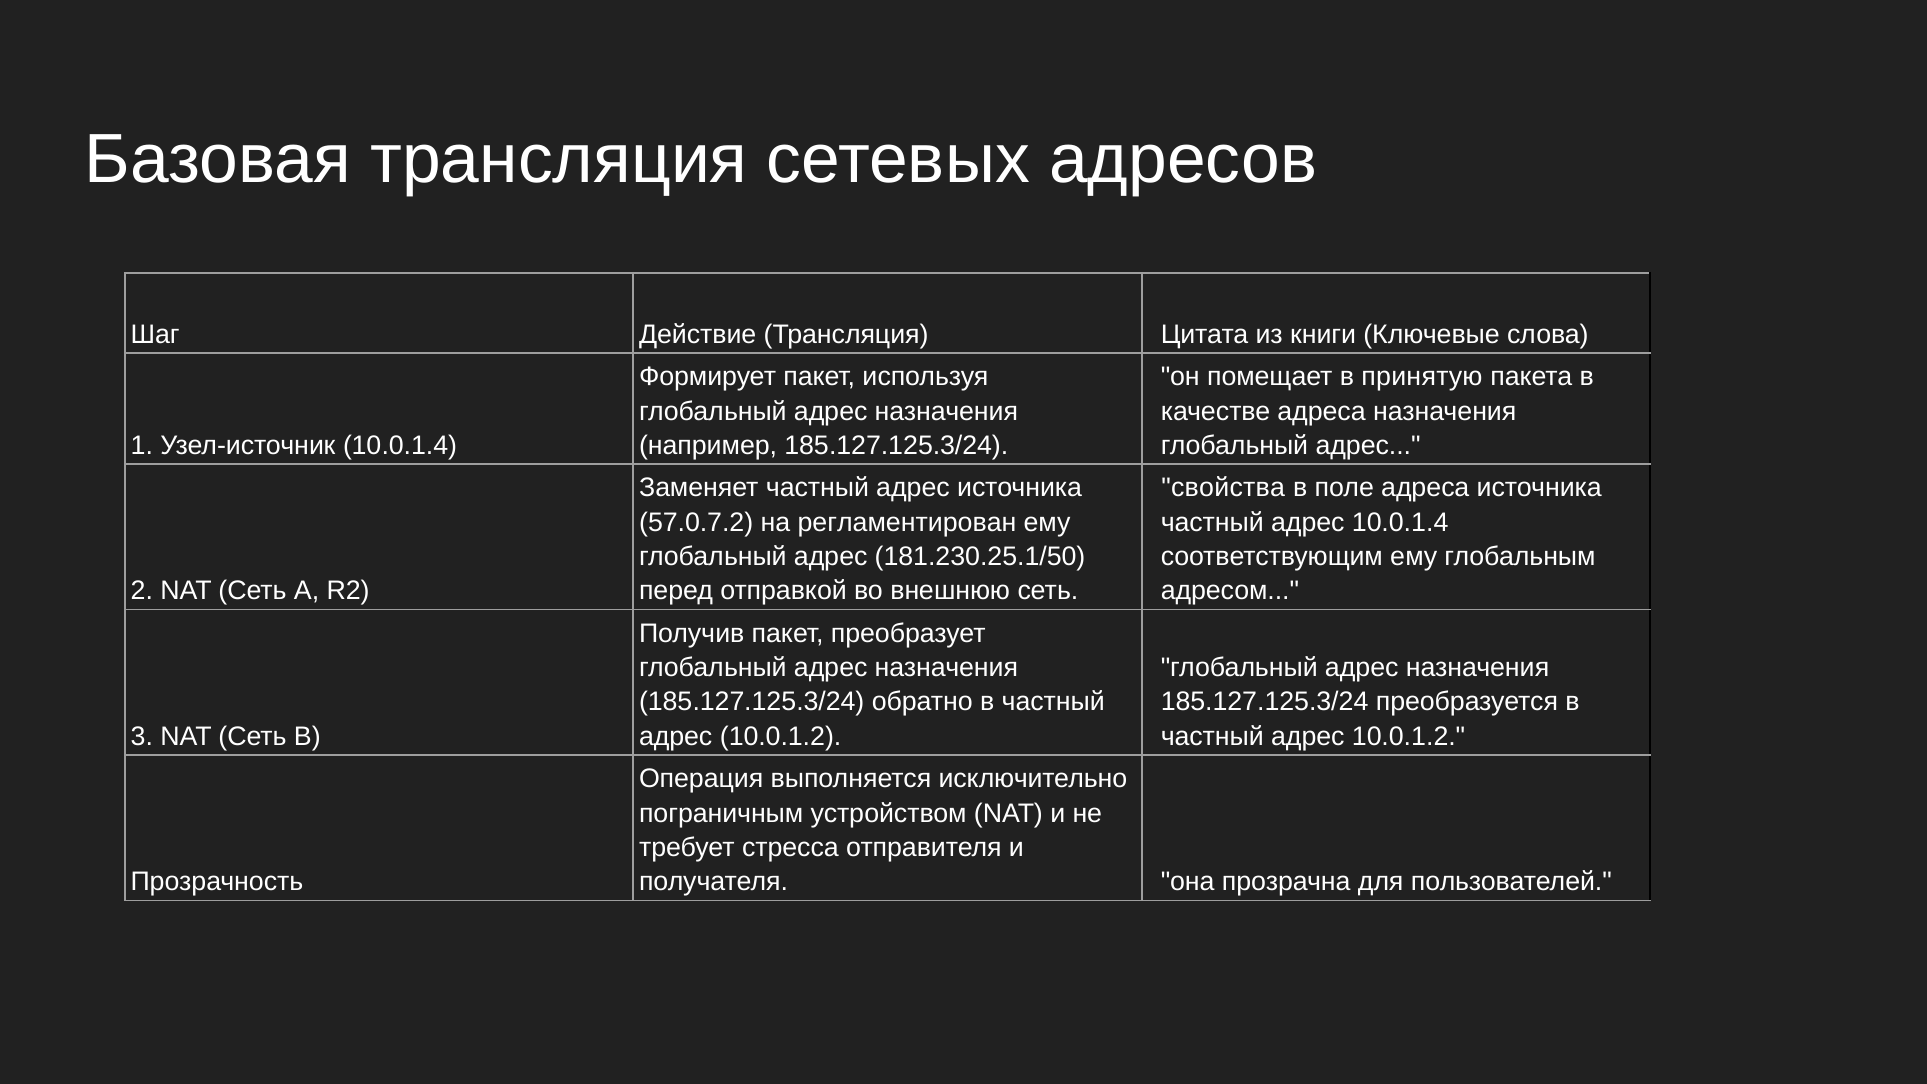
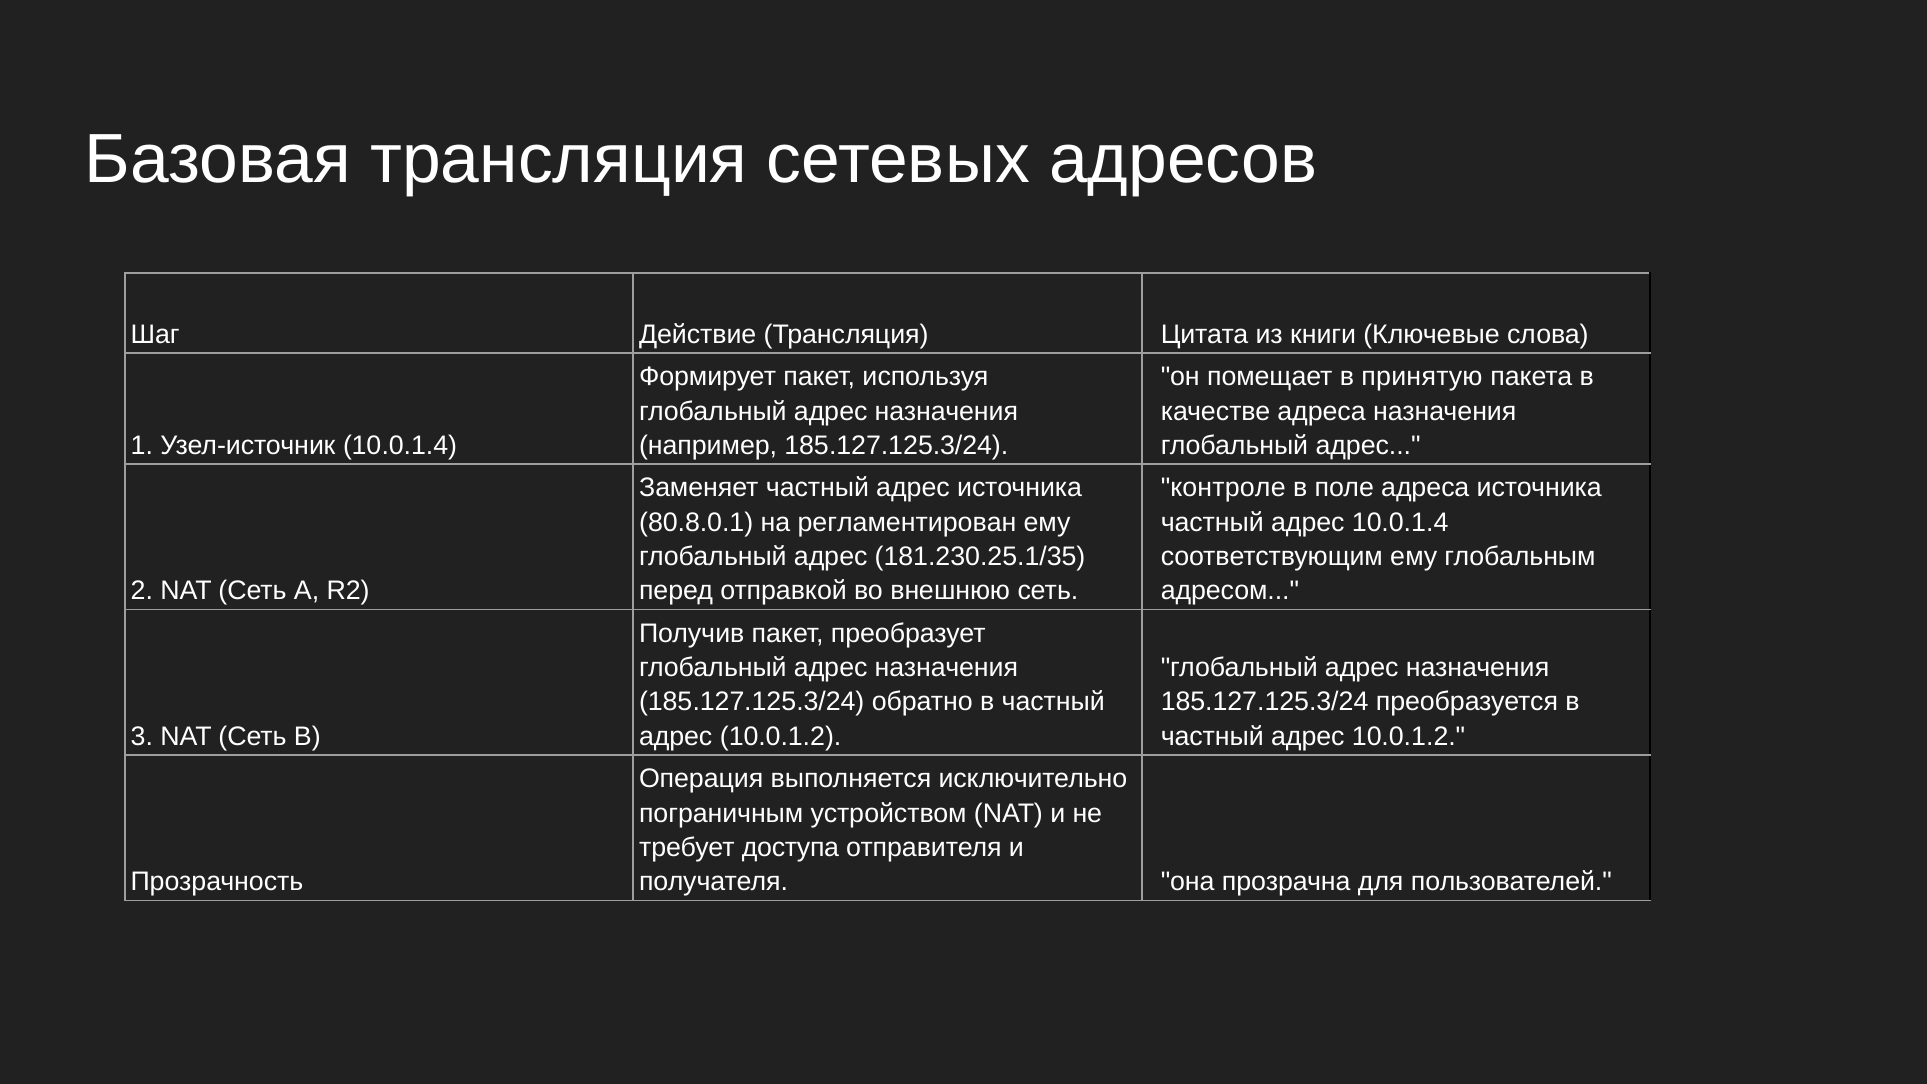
свойства: свойства -> контроле
57.0.7.2: 57.0.7.2 -> 80.8.0.1
181.230.25.1/50: 181.230.25.1/50 -> 181.230.25.1/35
стресса: стресса -> доступа
